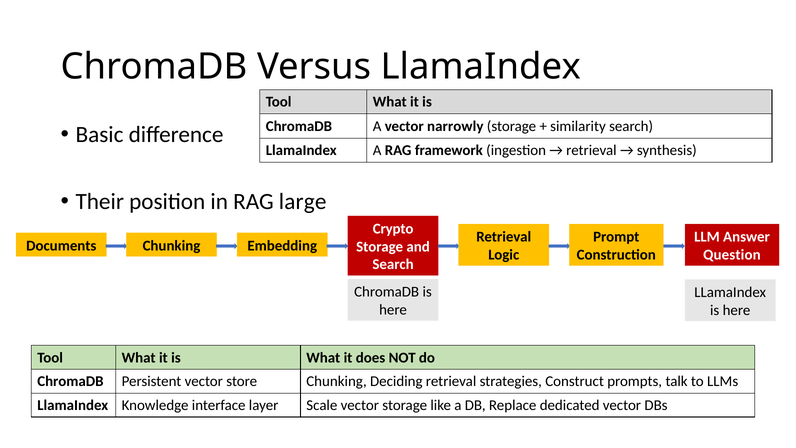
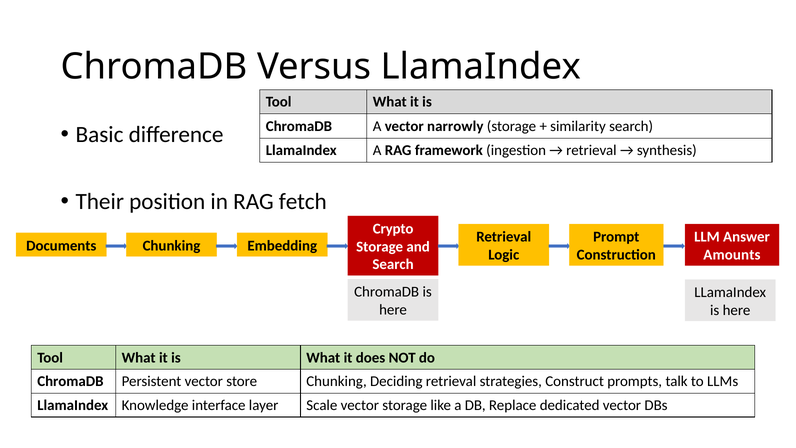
large: large -> fetch
Question: Question -> Amounts
